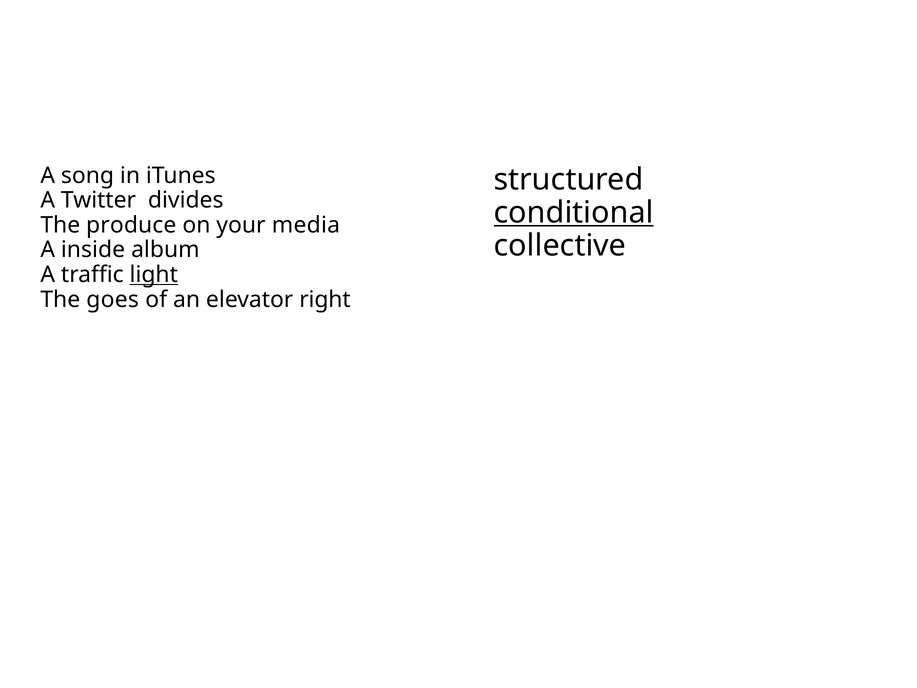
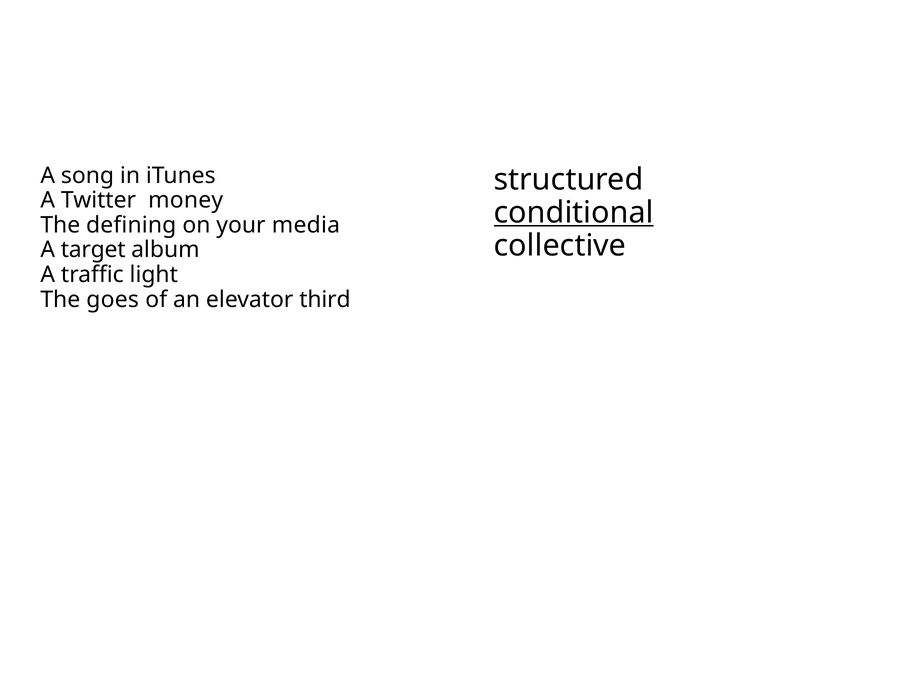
divides: divides -> money
produce: produce -> defining
inside: inside -> target
light underline: present -> none
right: right -> third
